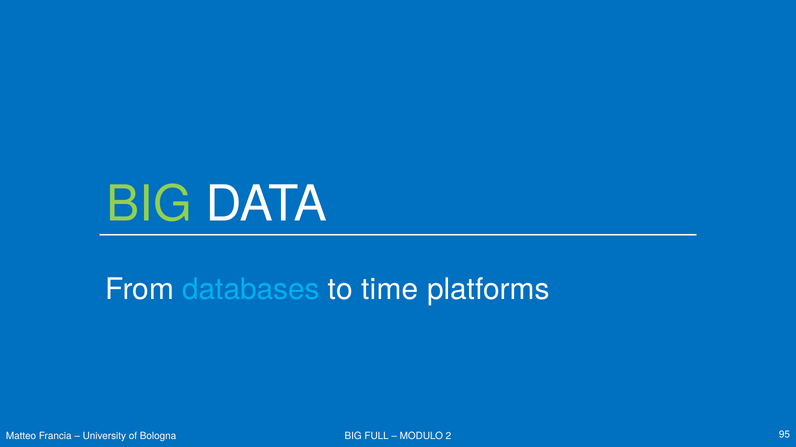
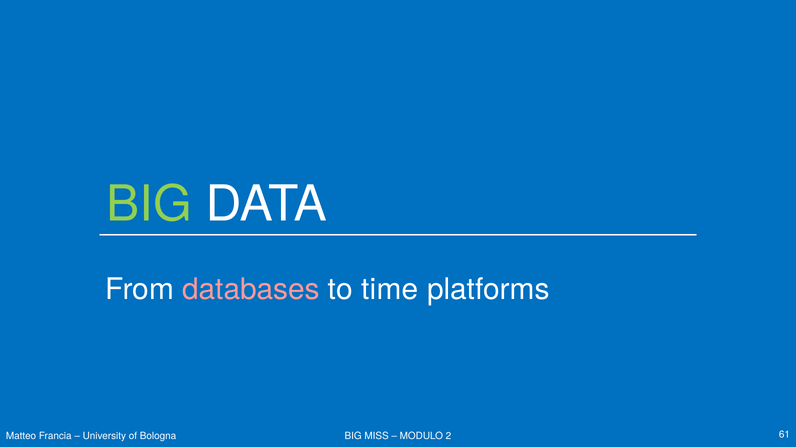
databases colour: light blue -> pink
FULL: FULL -> MISS
95: 95 -> 61
